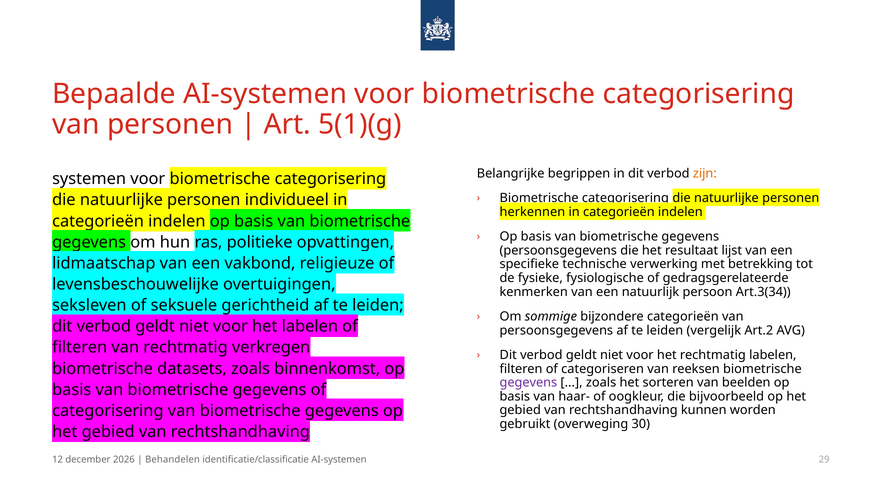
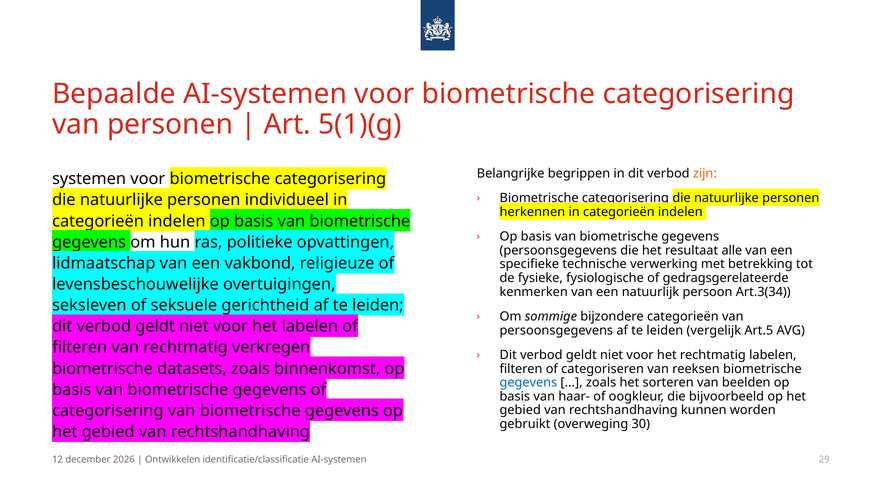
lijst: lijst -> alle
Art.2: Art.2 -> Art.5
gegevens at (528, 383) colour: purple -> blue
Behandelen: Behandelen -> Ontwikkelen
